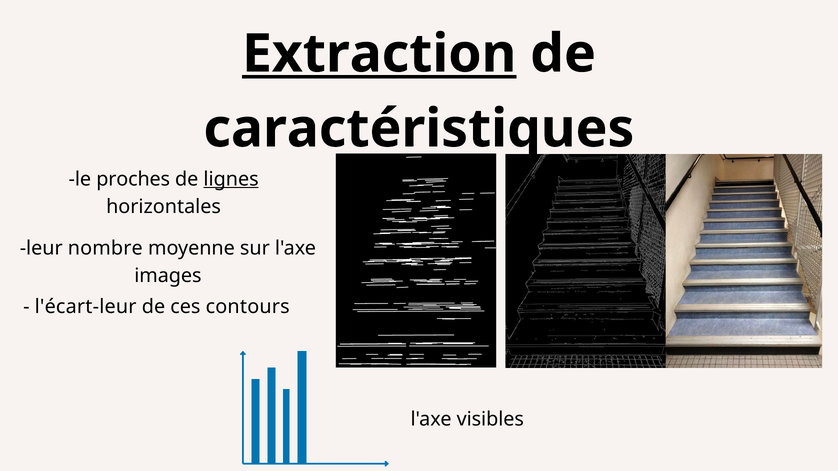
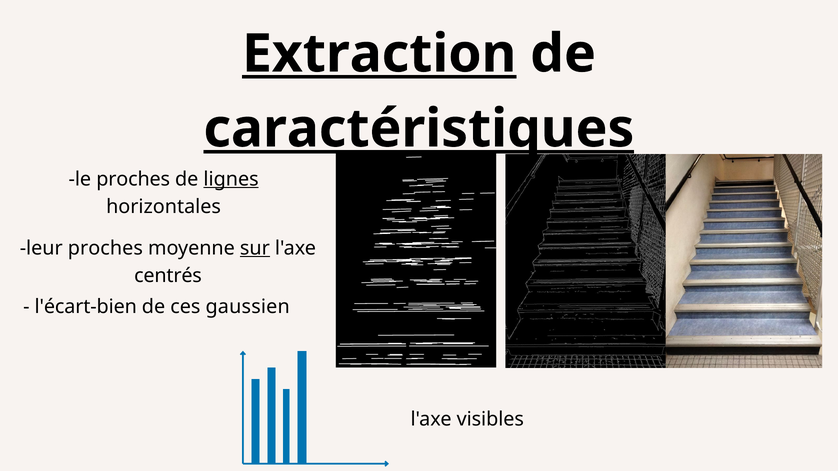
caractéristiques underline: none -> present
leur nombre: nombre -> proches
sur underline: none -> present
images: images -> centrés
l'écart-leur: l'écart-leur -> l'écart-bien
contours: contours -> gaussien
